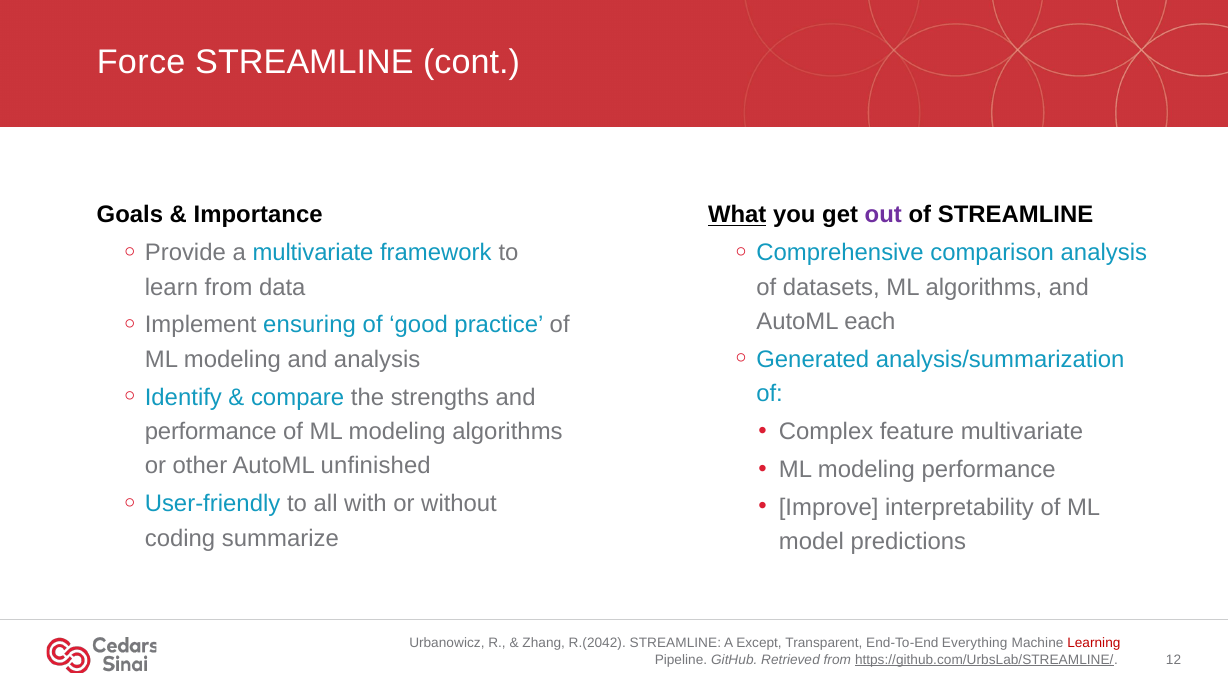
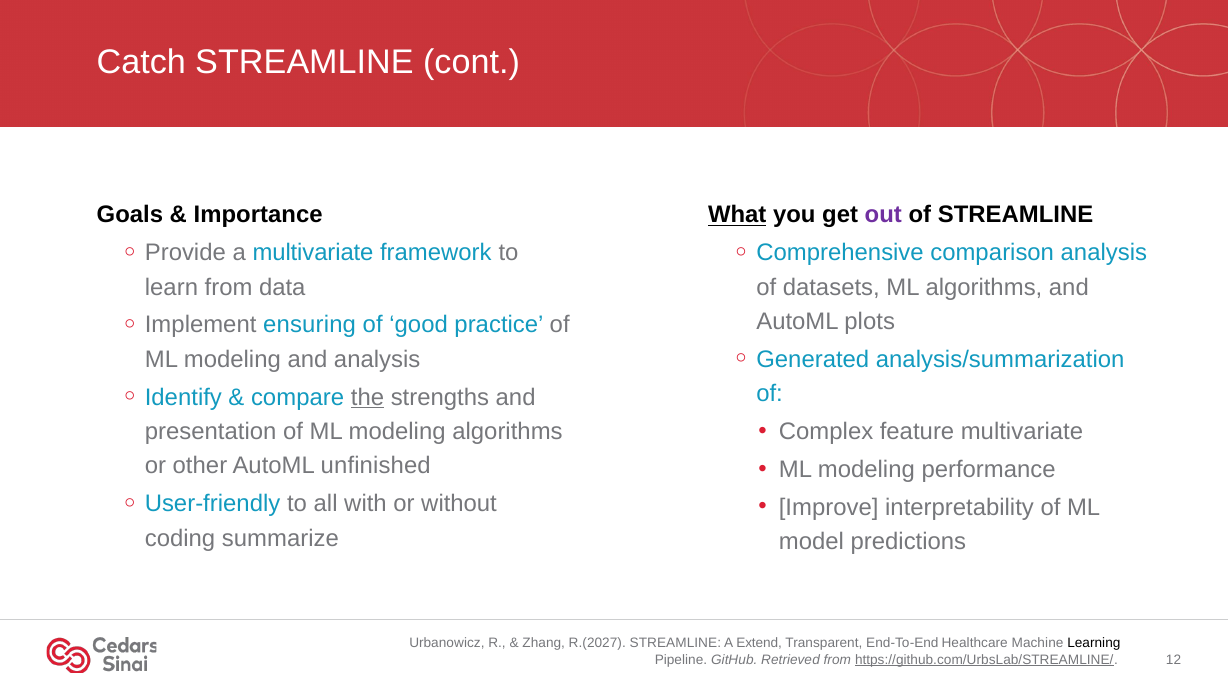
Force: Force -> Catch
each: each -> plots
the underline: none -> present
performance at (211, 431): performance -> presentation
R.(2042: R.(2042 -> R.(2027
Except: Except -> Extend
Everything: Everything -> Healthcare
Learning colour: red -> black
